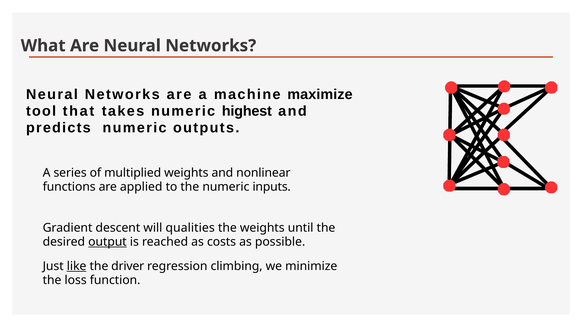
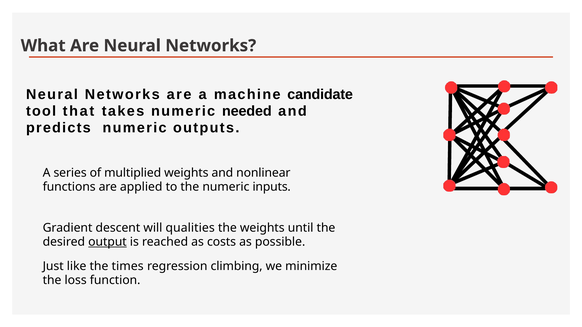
maximize: maximize -> candidate
highest: highest -> needed
like underline: present -> none
driver: driver -> times
